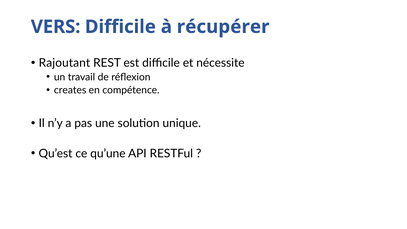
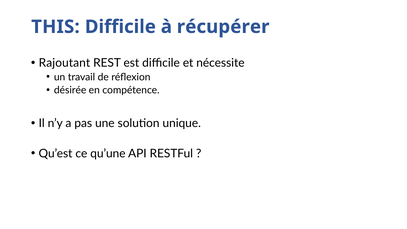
VERS: VERS -> THIS
creates: creates -> désirée
